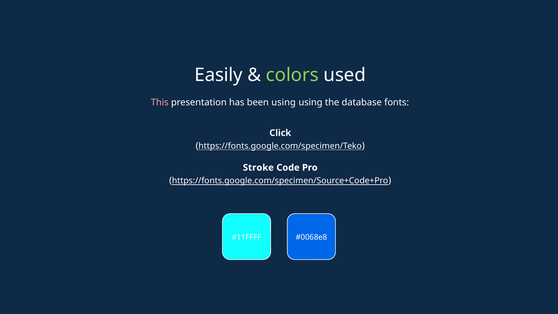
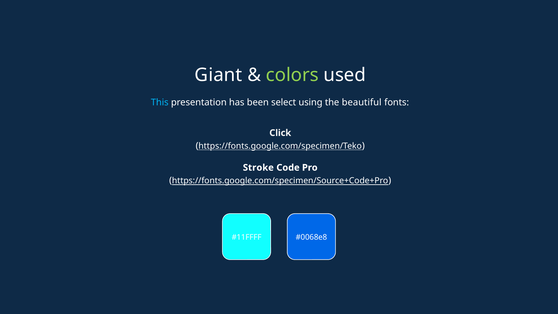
Easily: Easily -> Giant
This colour: pink -> light blue
been using: using -> select
database: database -> beautiful
